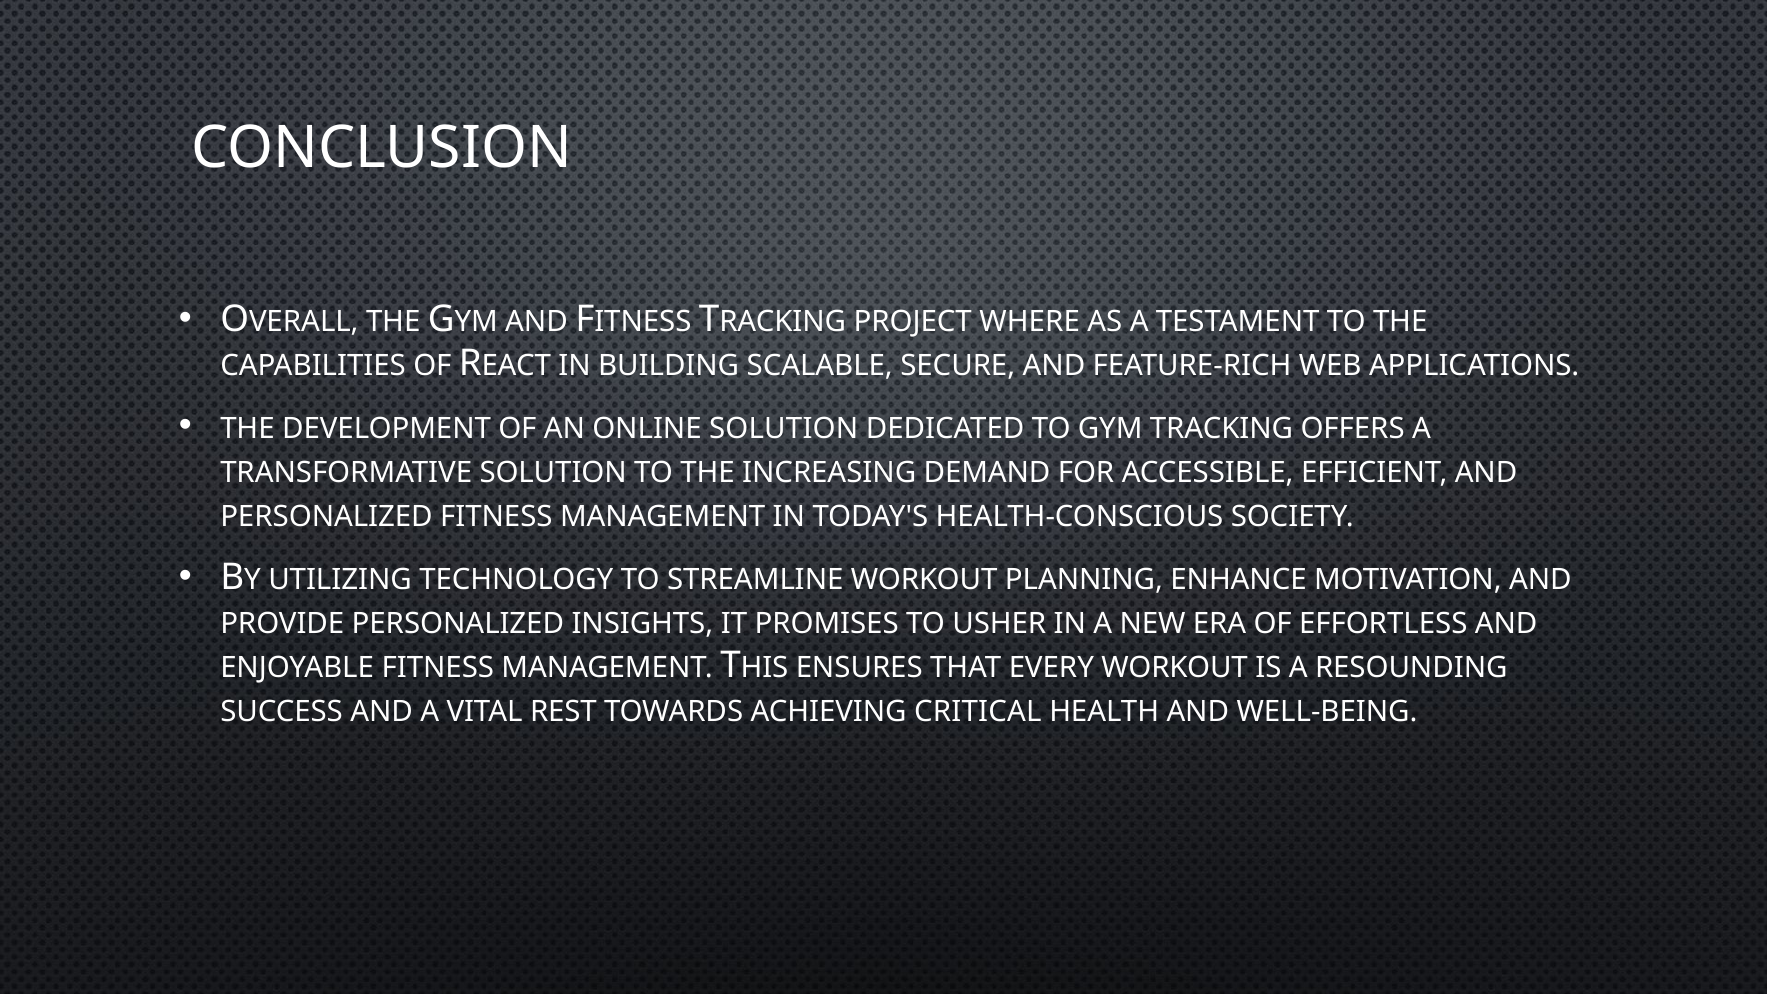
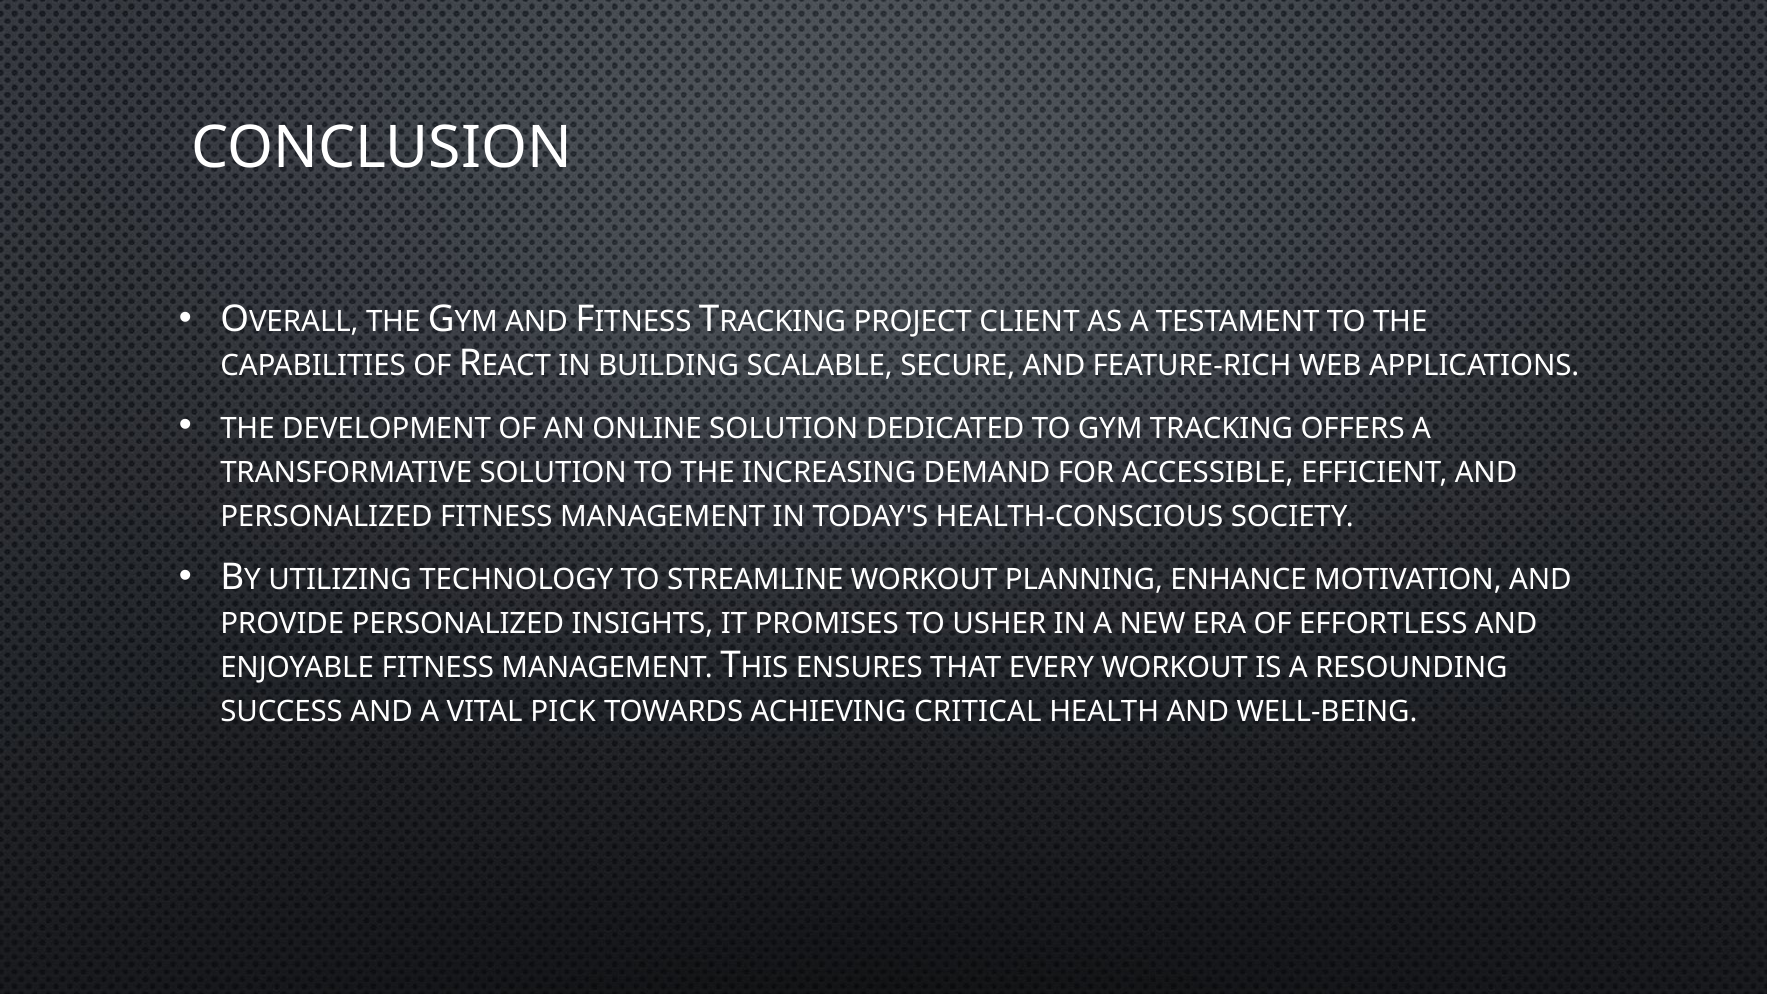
WHERE: WHERE -> CLIENT
REST: REST -> PICK
